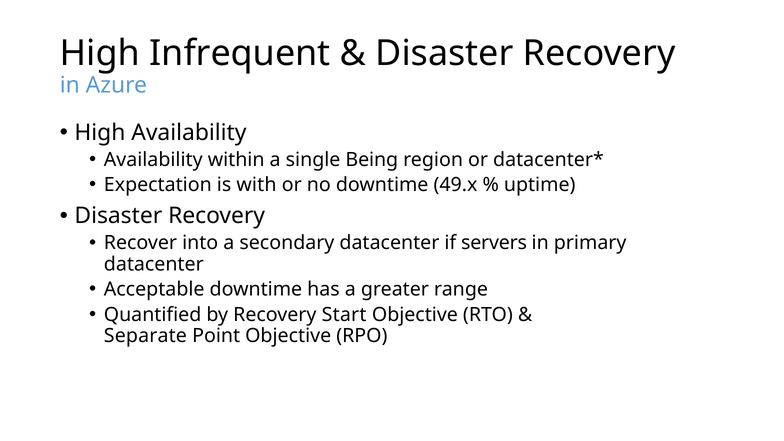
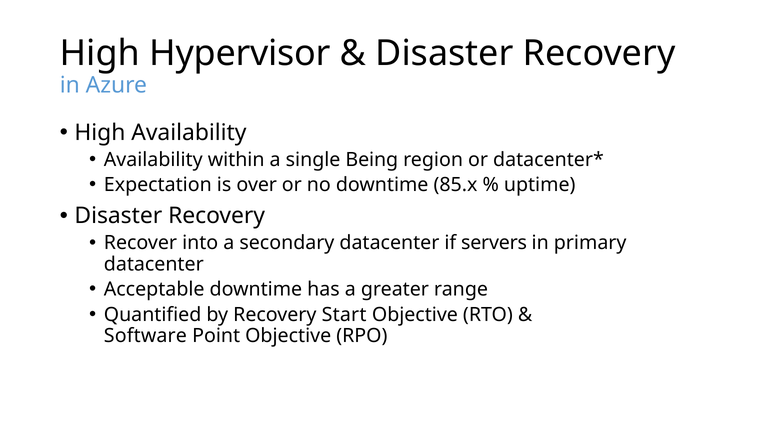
Infrequent: Infrequent -> Hypervisor
with: with -> over
49.x: 49.x -> 85.x
Separate: Separate -> Software
